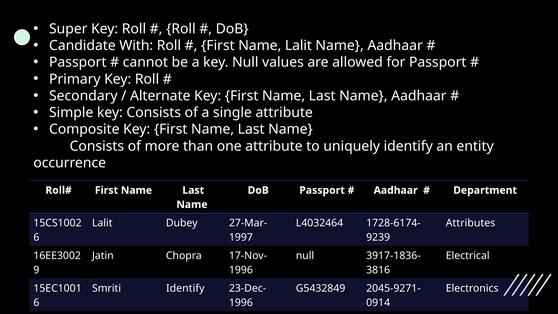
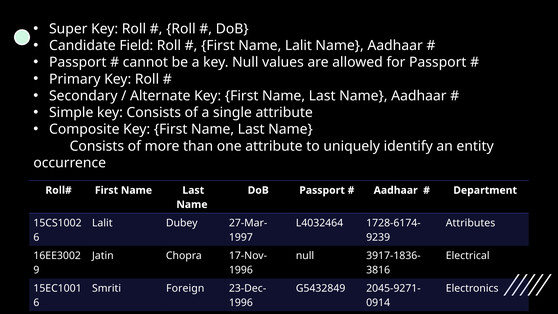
With: With -> Field
Smriti Identify: Identify -> Foreign
